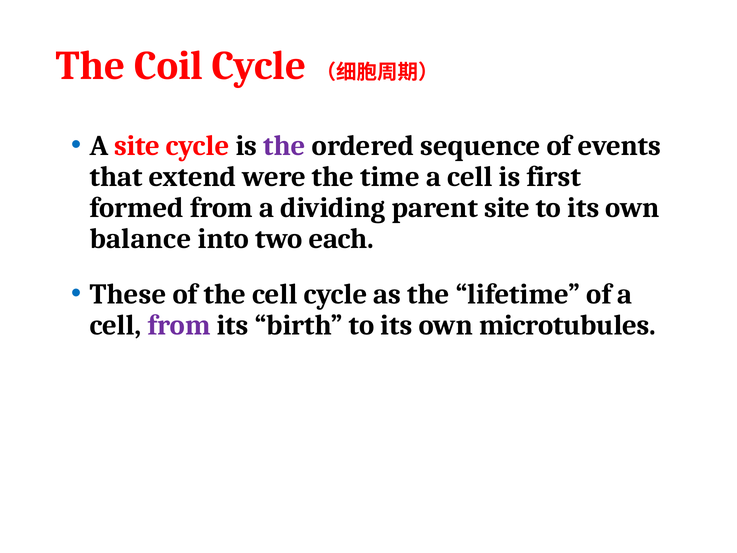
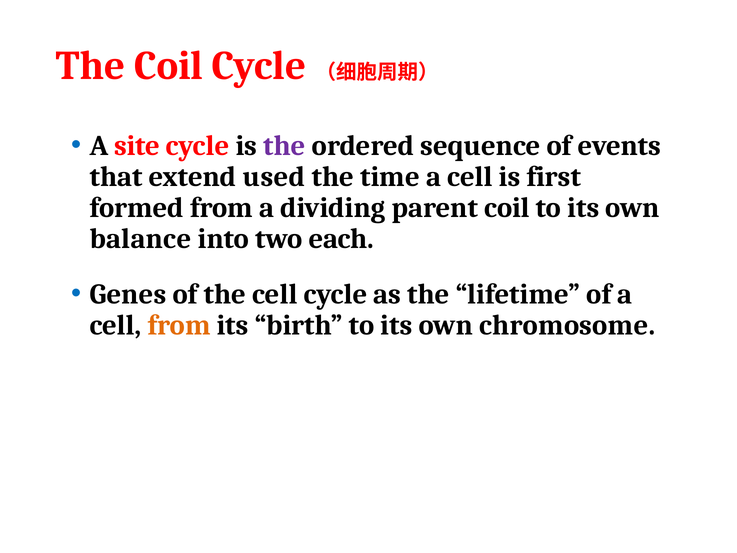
were: were -> used
parent site: site -> coil
These: These -> Genes
from at (179, 325) colour: purple -> orange
microtubules: microtubules -> chromosome
